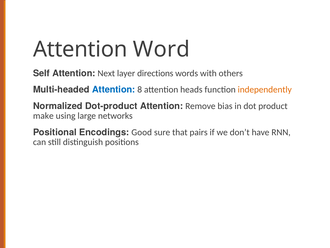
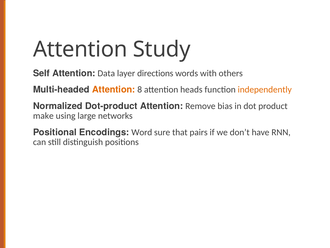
Word: Word -> Study
Next: Next -> Data
Attention at (114, 89) colour: blue -> orange
Good: Good -> Word
